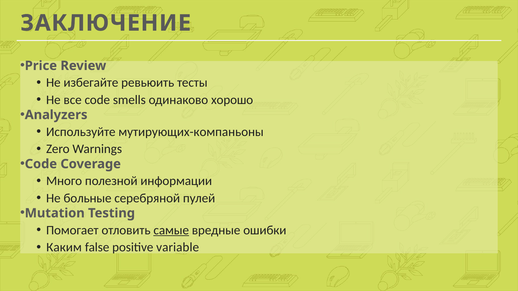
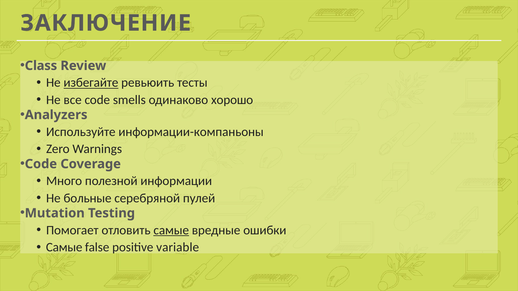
Price: Price -> Class
избегайте underline: none -> present
мутирующих-компаньоны: мутирующих-компаньоны -> информации-компаньоны
Каким at (64, 248): Каким -> Самые
